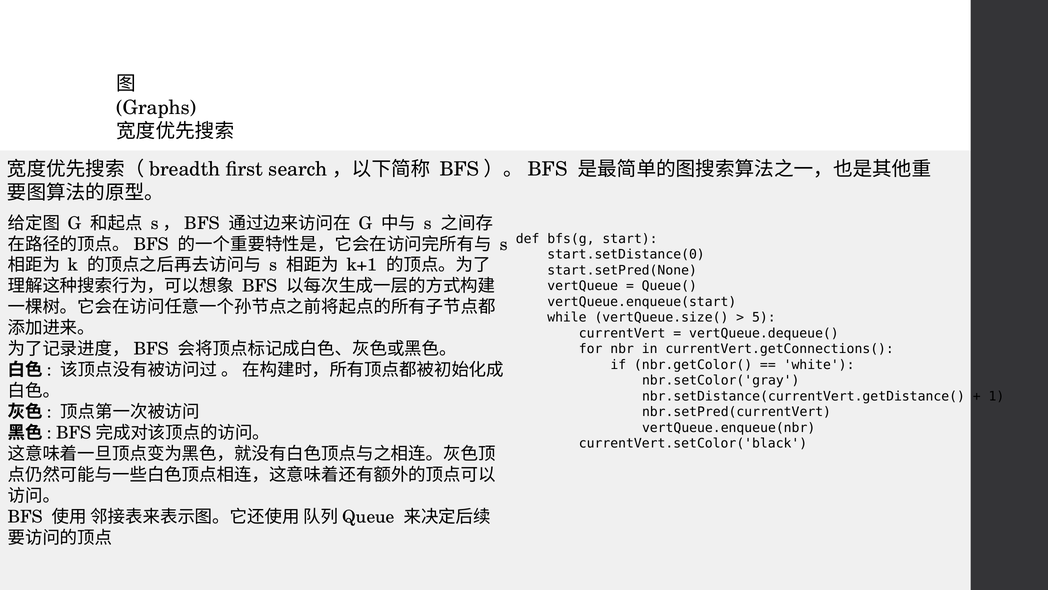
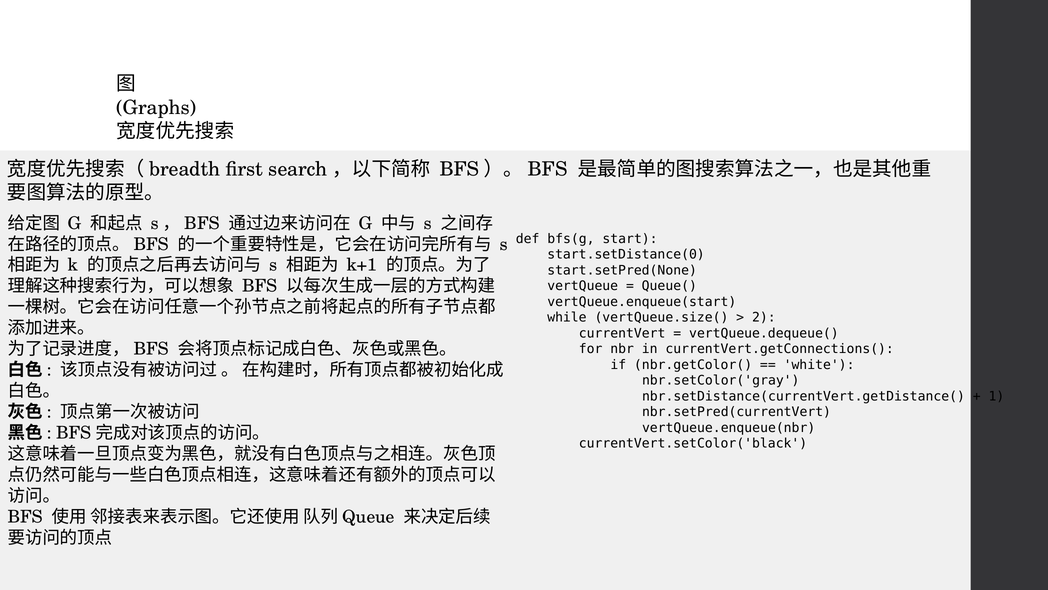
5: 5 -> 2
